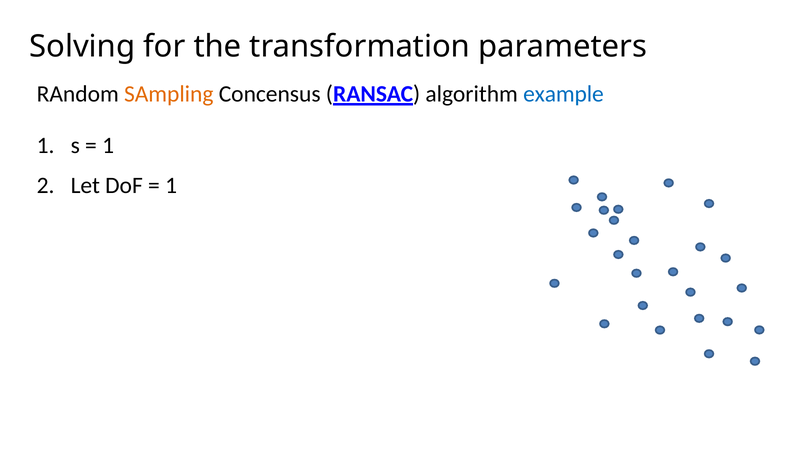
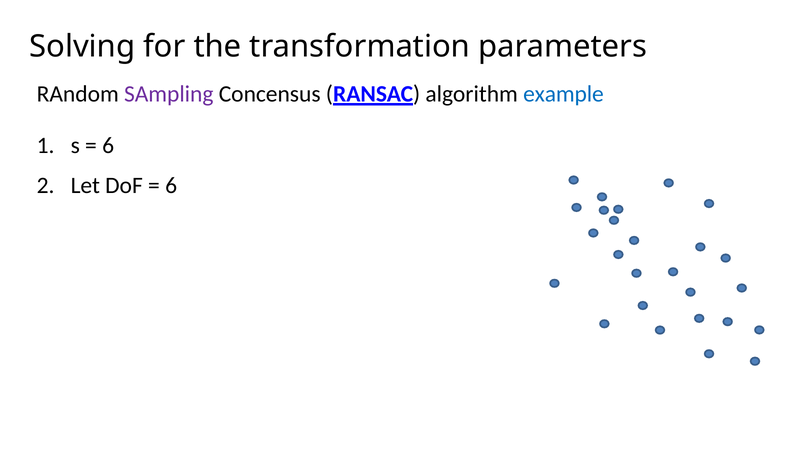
SAmpling colour: orange -> purple
1 at (108, 146): 1 -> 6
1 at (171, 186): 1 -> 6
